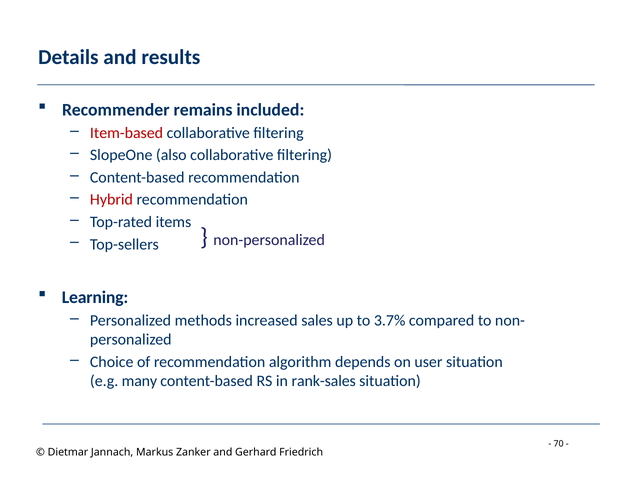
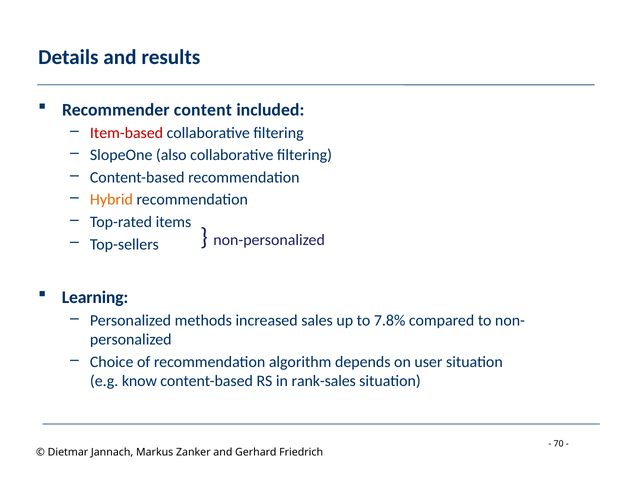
remains: remains -> content
Hybrid colour: red -> orange
3.7%: 3.7% -> 7.8%
many: many -> know
